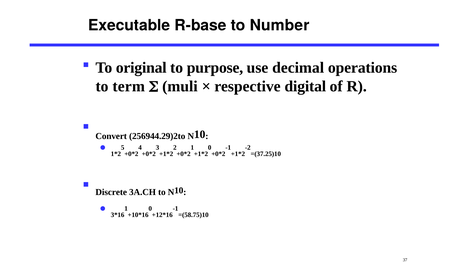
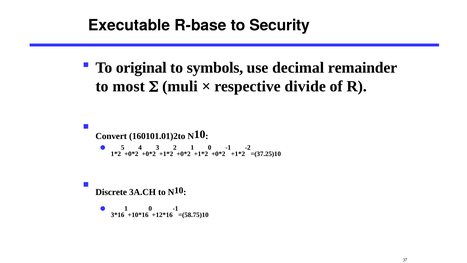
Number: Number -> Security
purpose: purpose -> symbols
operations: operations -> remainder
term: term -> most
digital: digital -> divide
256944.29)2to: 256944.29)2to -> 160101.01)2to
